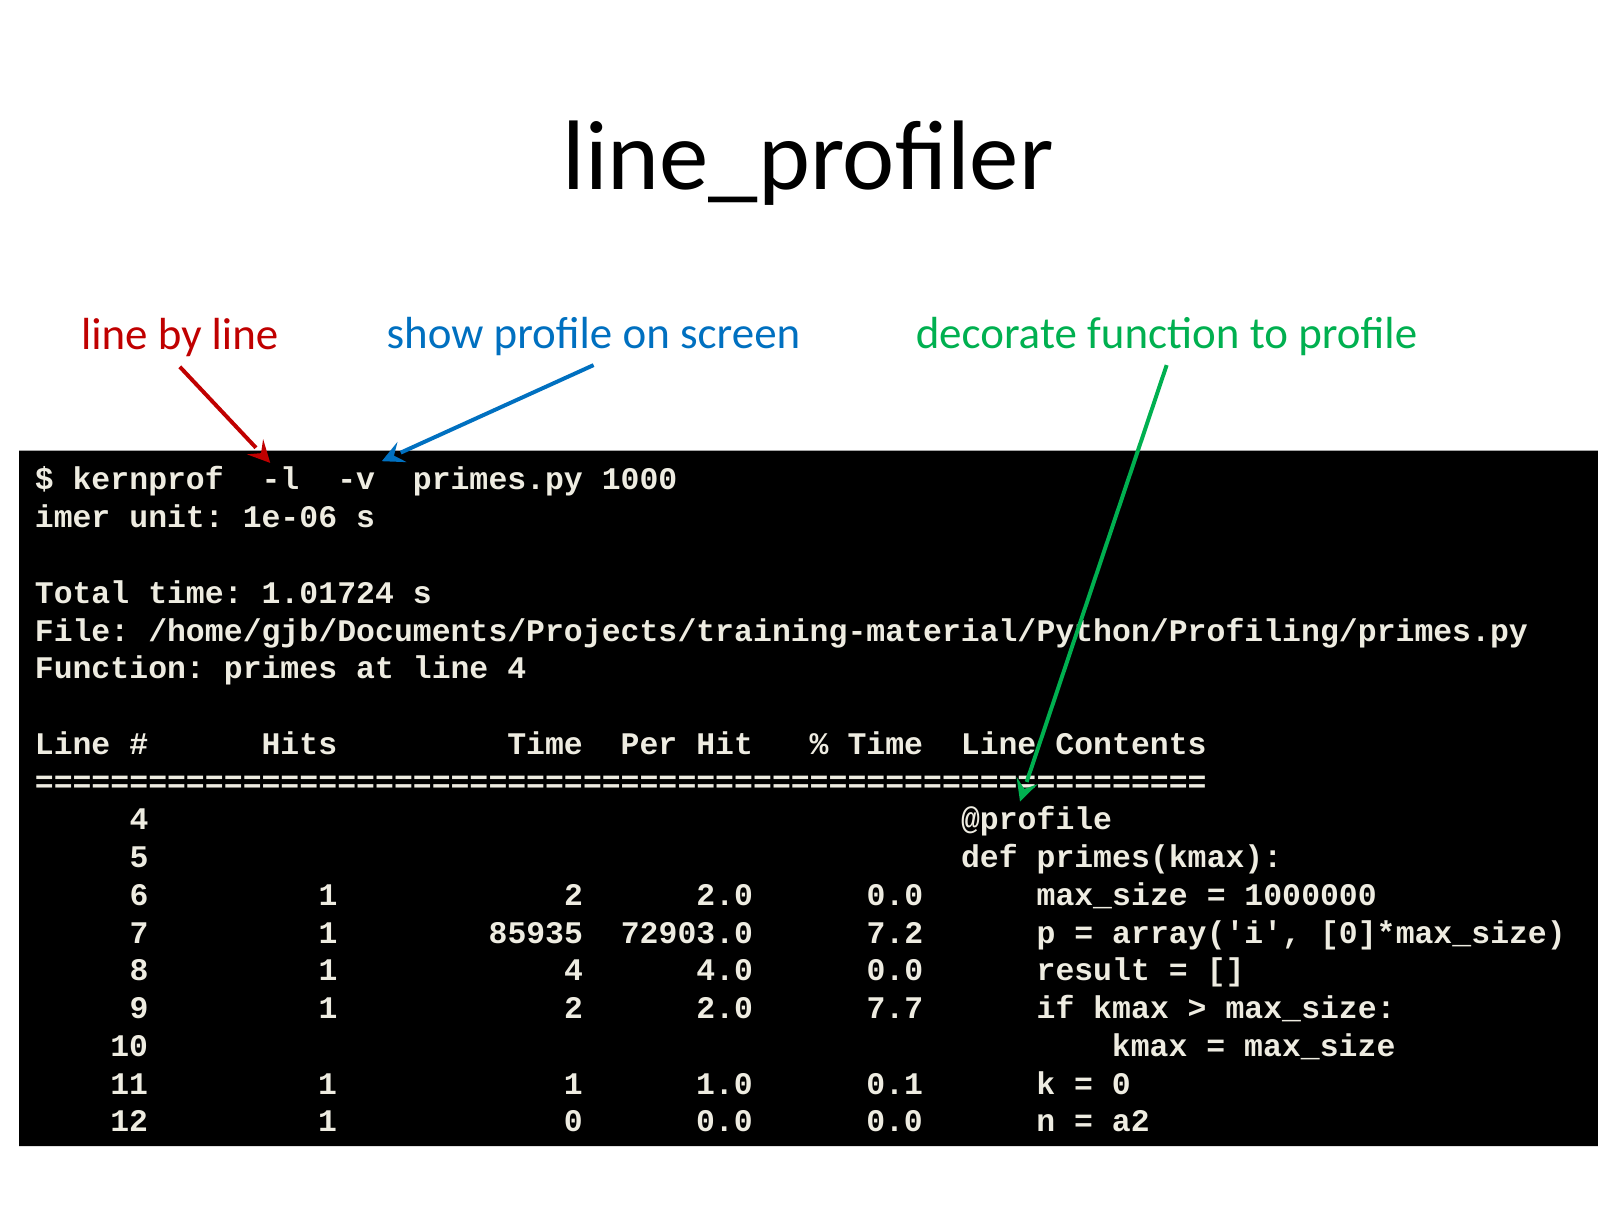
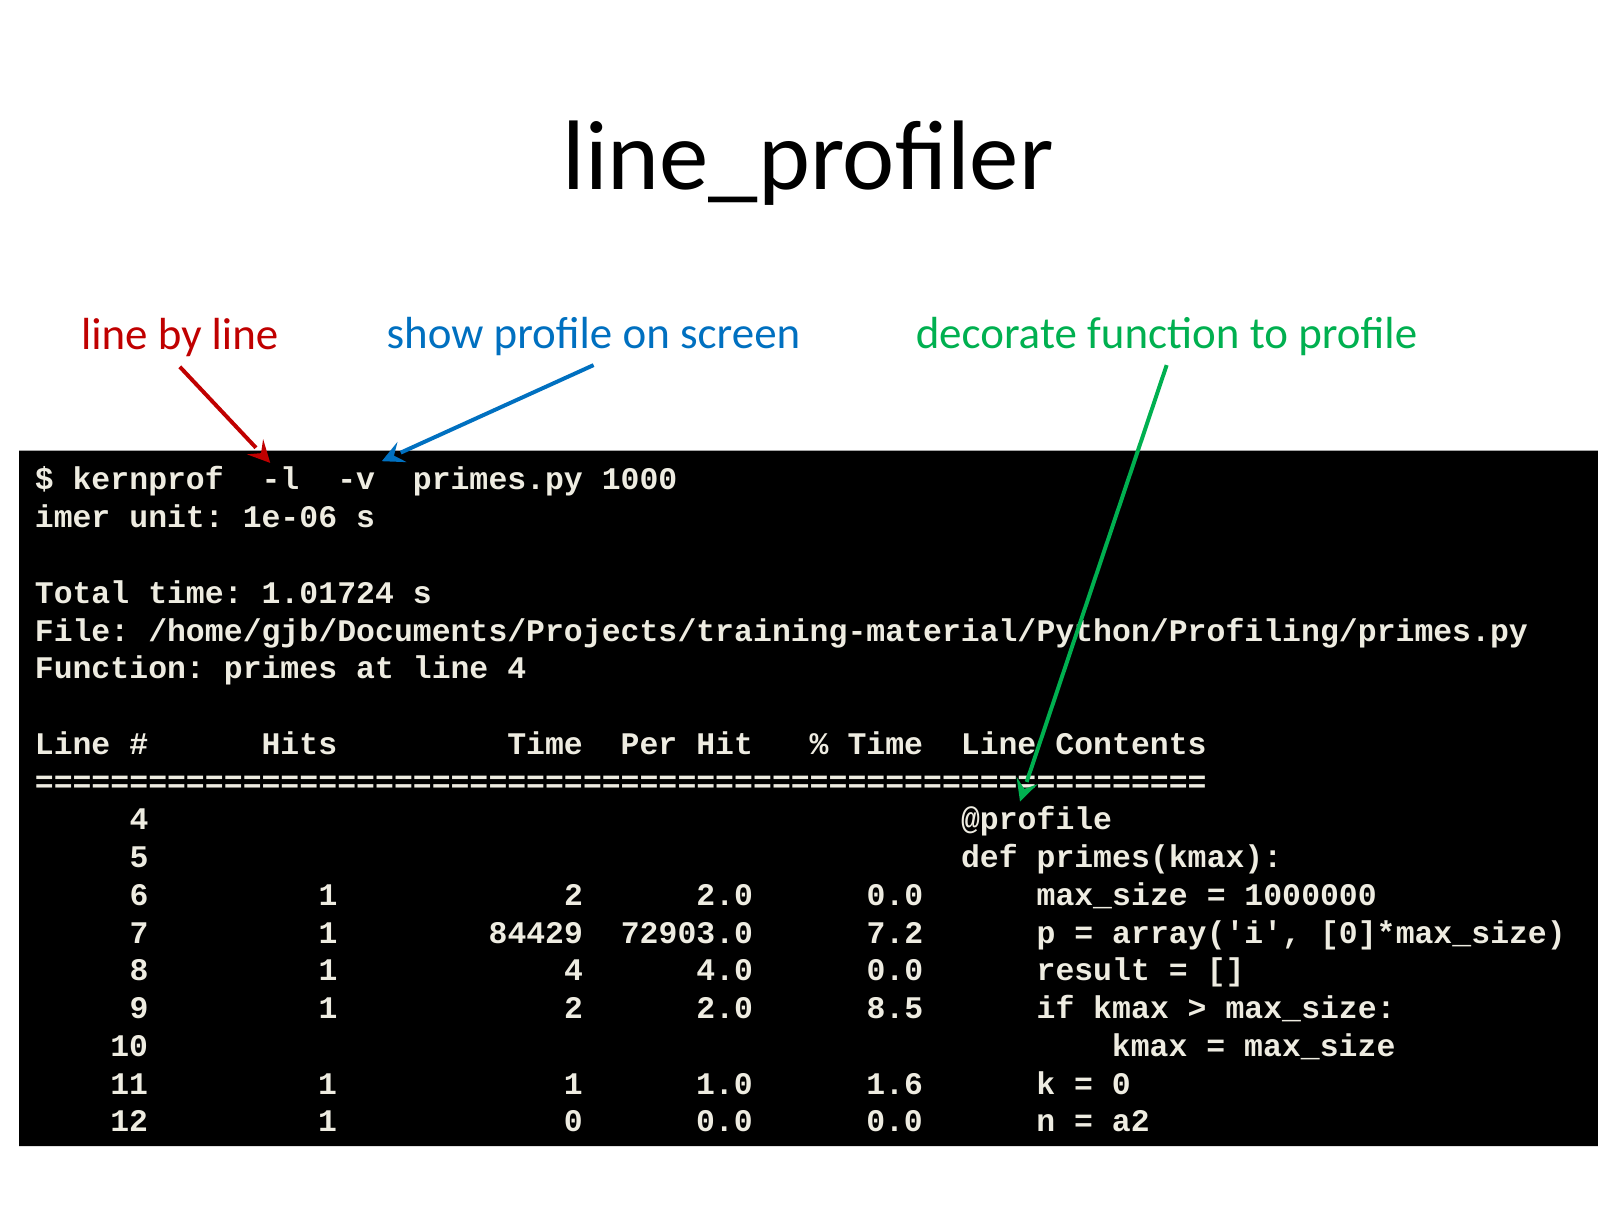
85935: 85935 -> 84429
7.7: 7.7 -> 8.5
0.1: 0.1 -> 1.6
